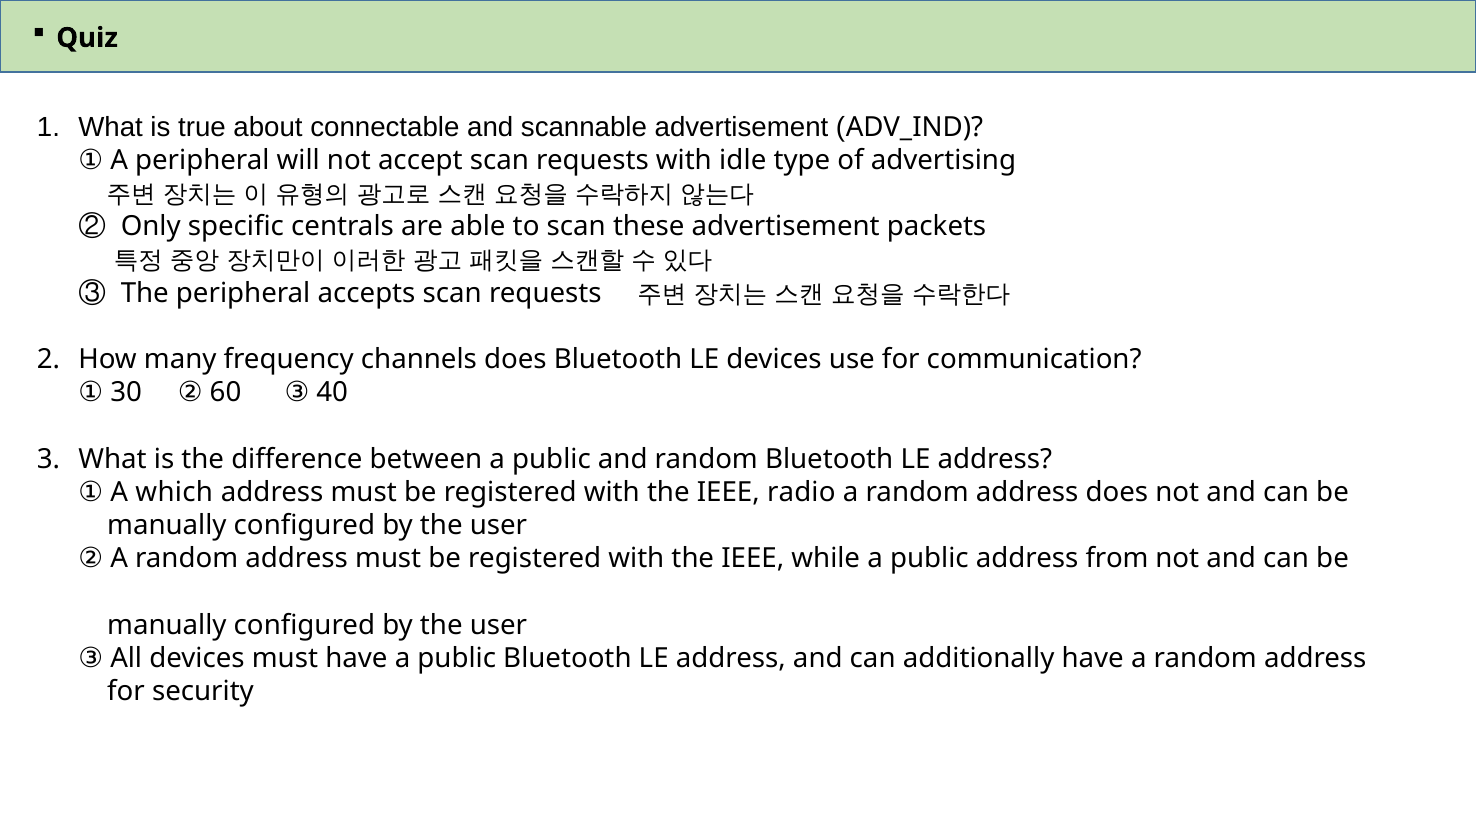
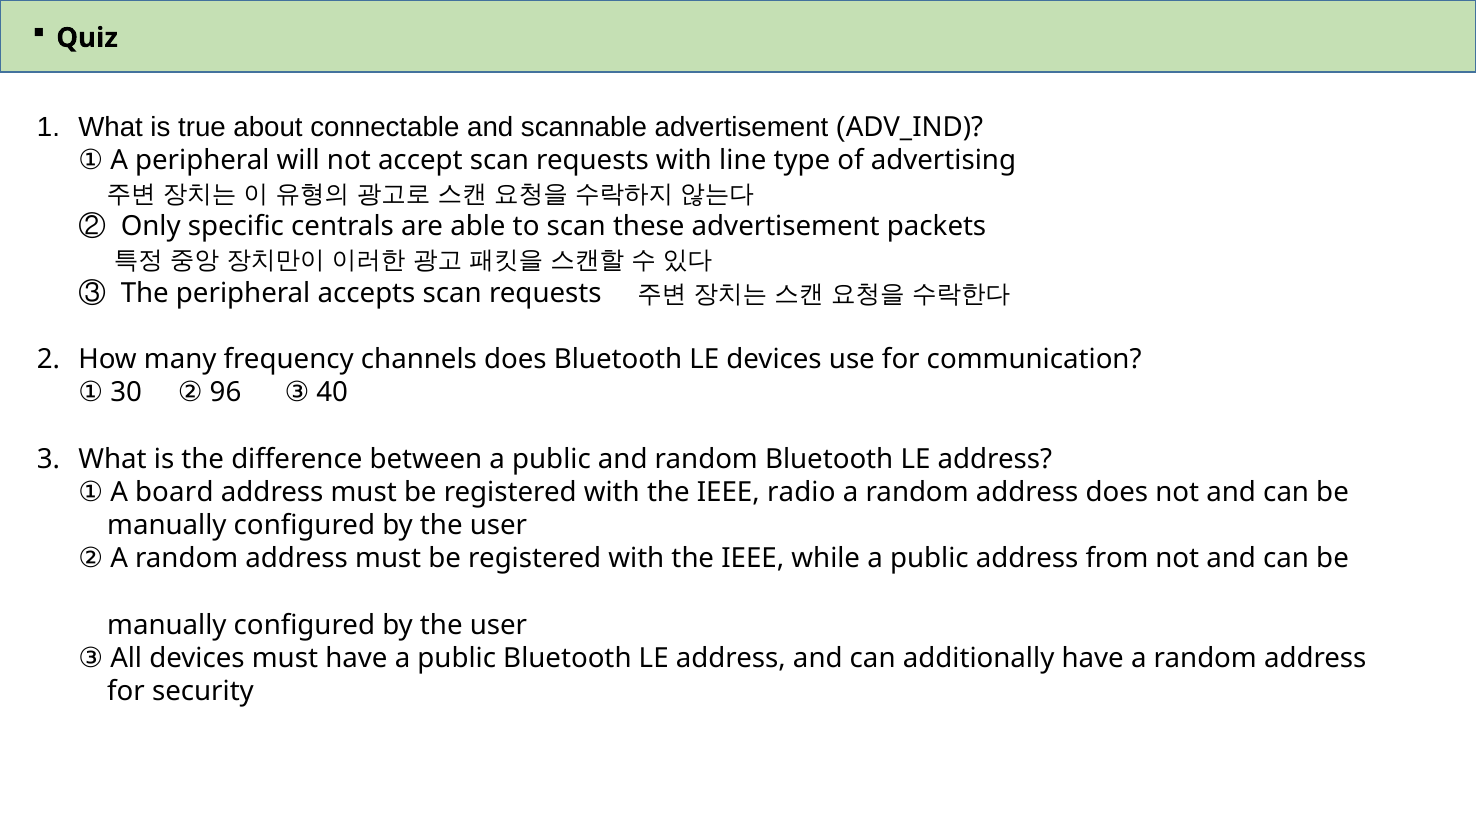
idle: idle -> line
60: 60 -> 96
which: which -> board
